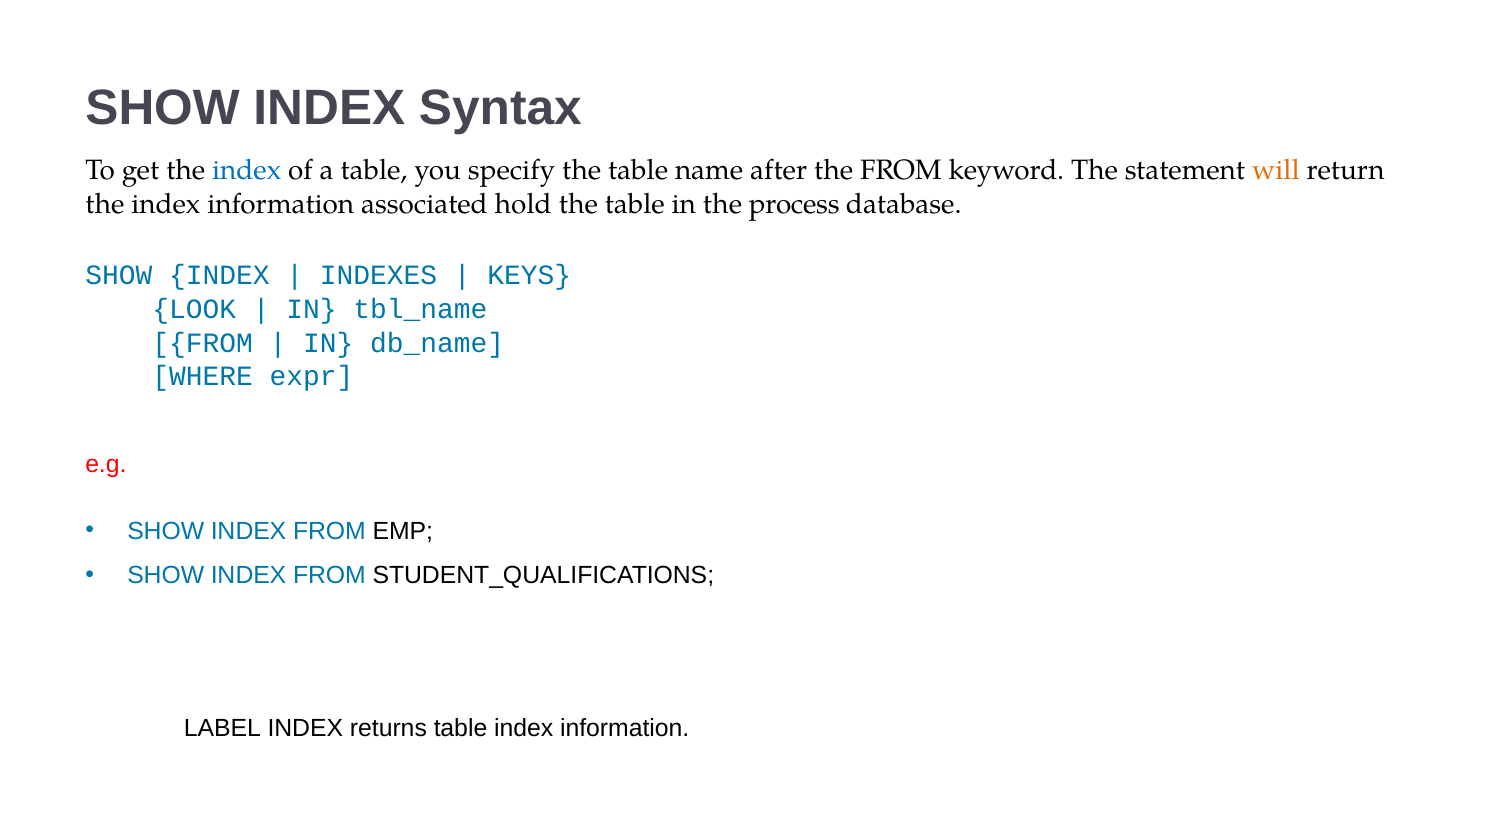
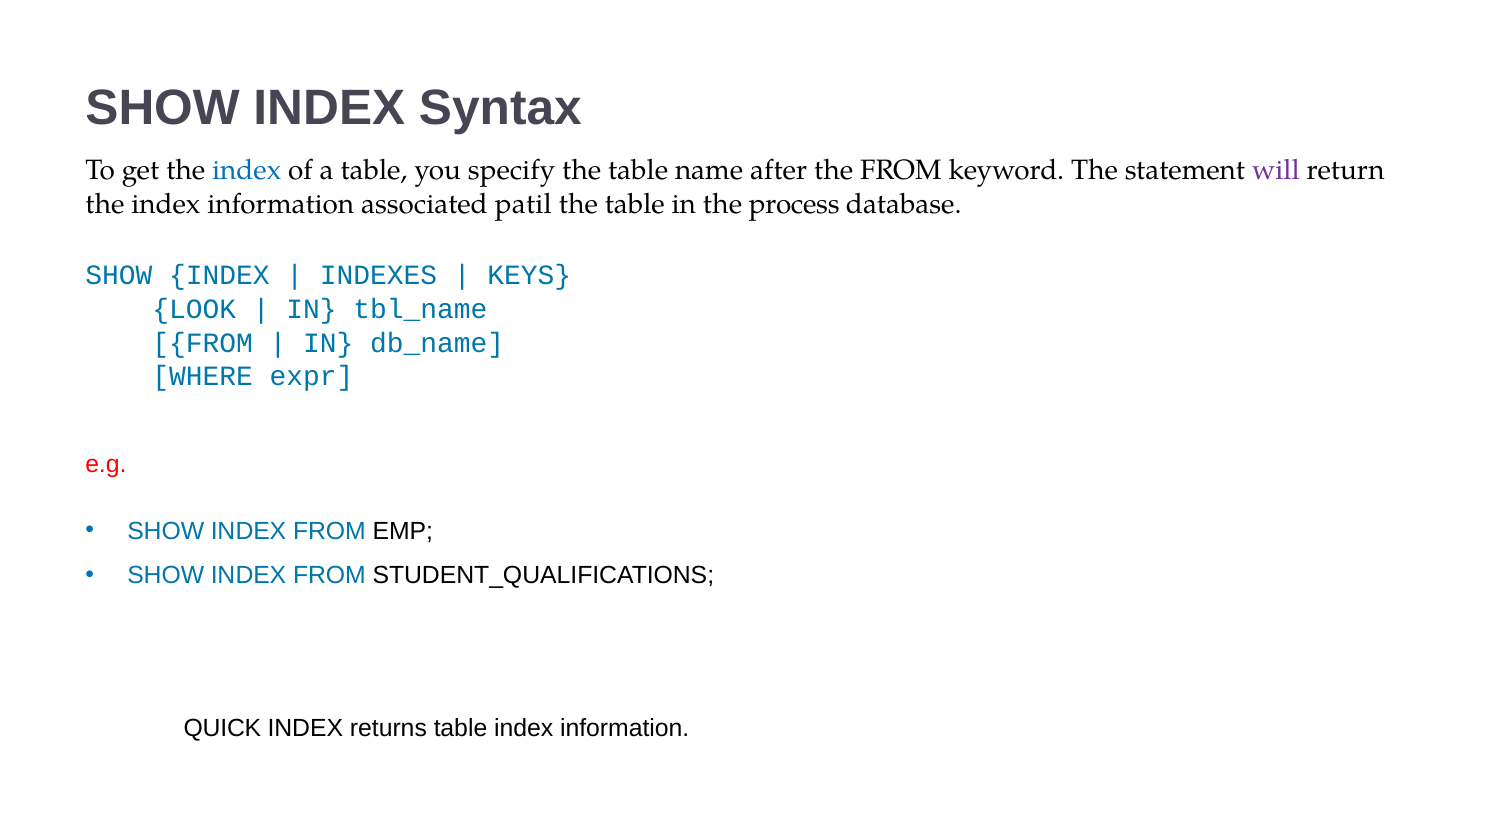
will colour: orange -> purple
hold: hold -> patil
LABEL: LABEL -> QUICK
